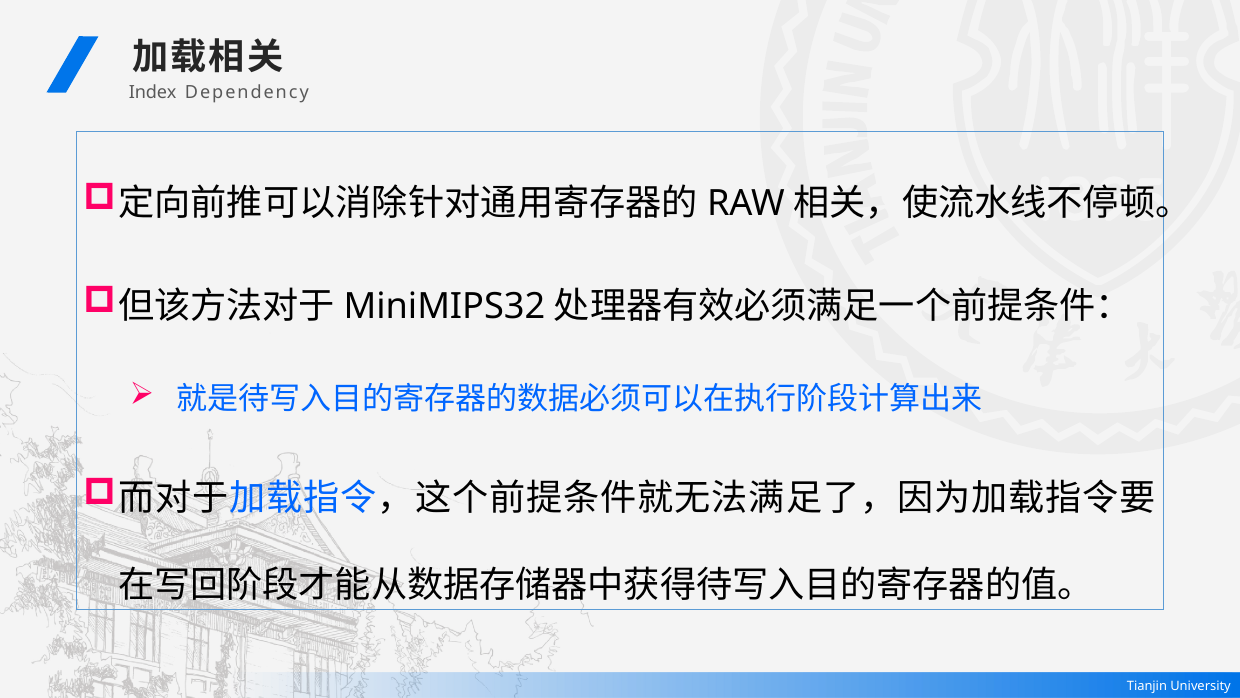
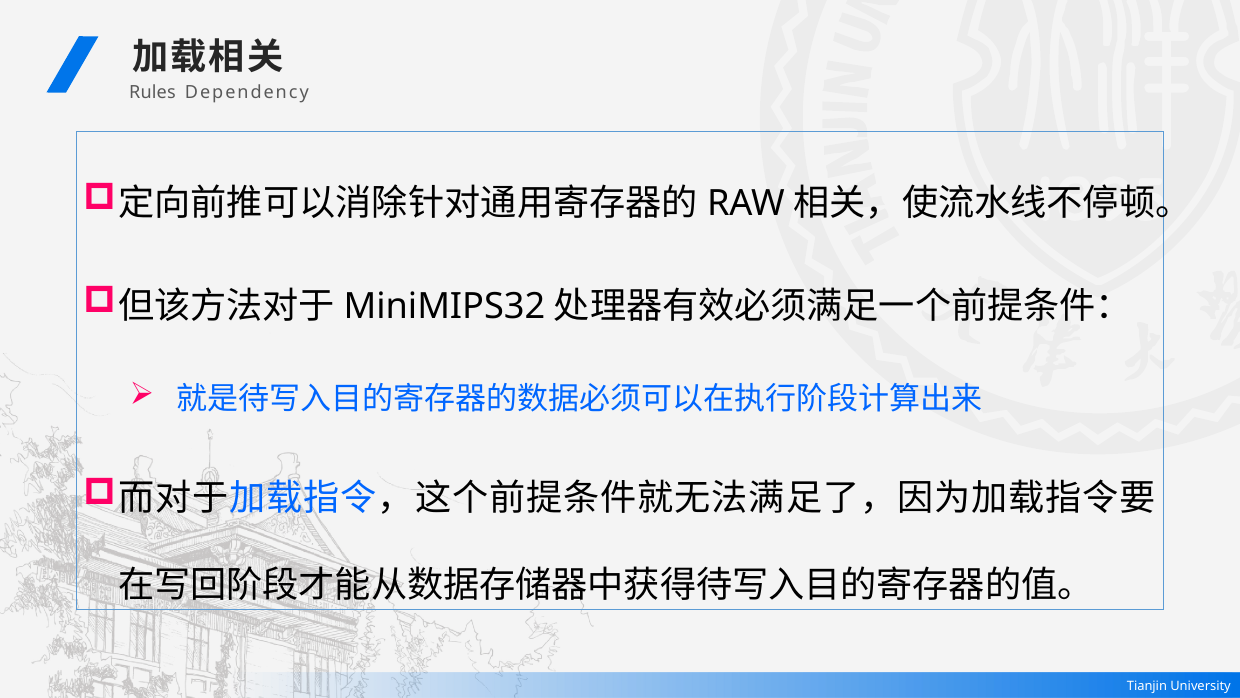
Index: Index -> Rules
